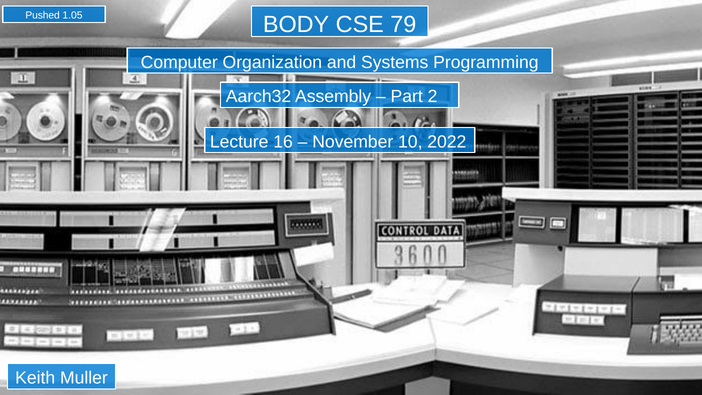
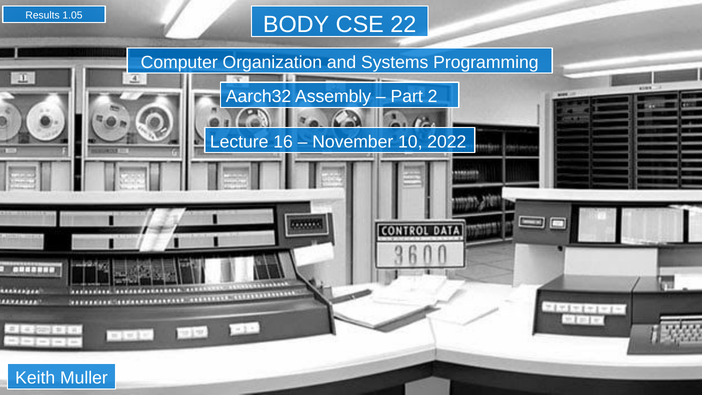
Pushed: Pushed -> Results
79: 79 -> 22
